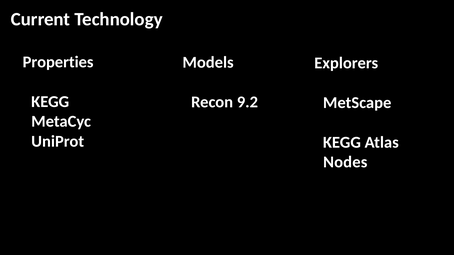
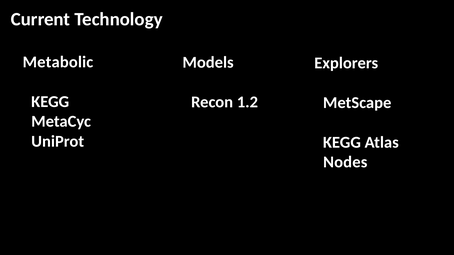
Properties: Properties -> Metabolic
9.2: 9.2 -> 1.2
